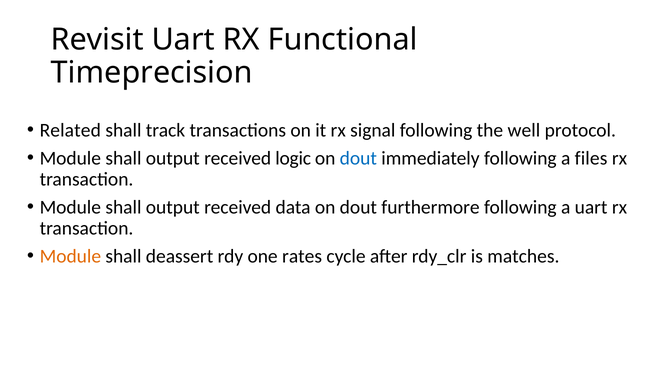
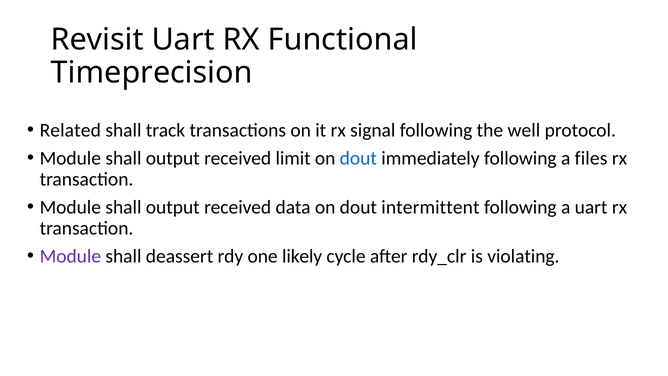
logic: logic -> limit
furthermore: furthermore -> intermittent
Module at (70, 256) colour: orange -> purple
rates: rates -> likely
matches: matches -> violating
